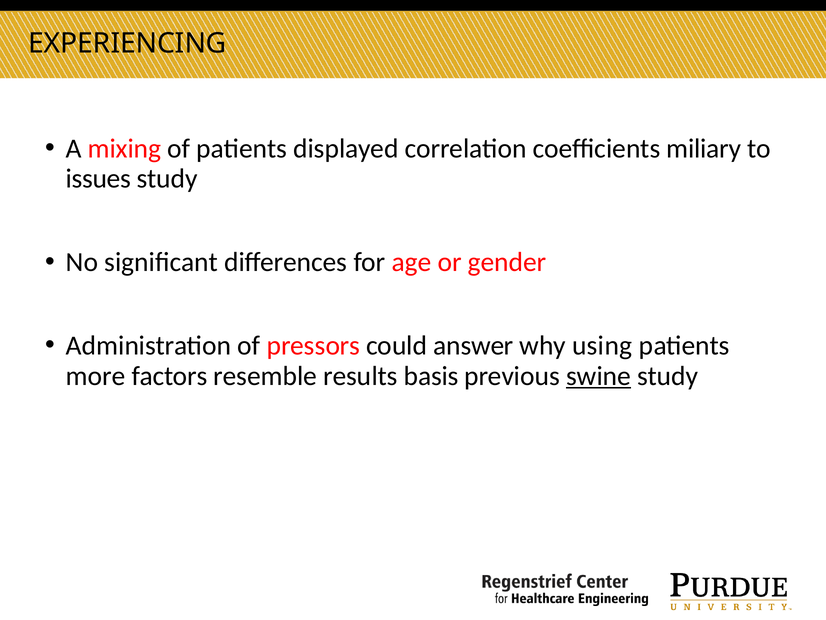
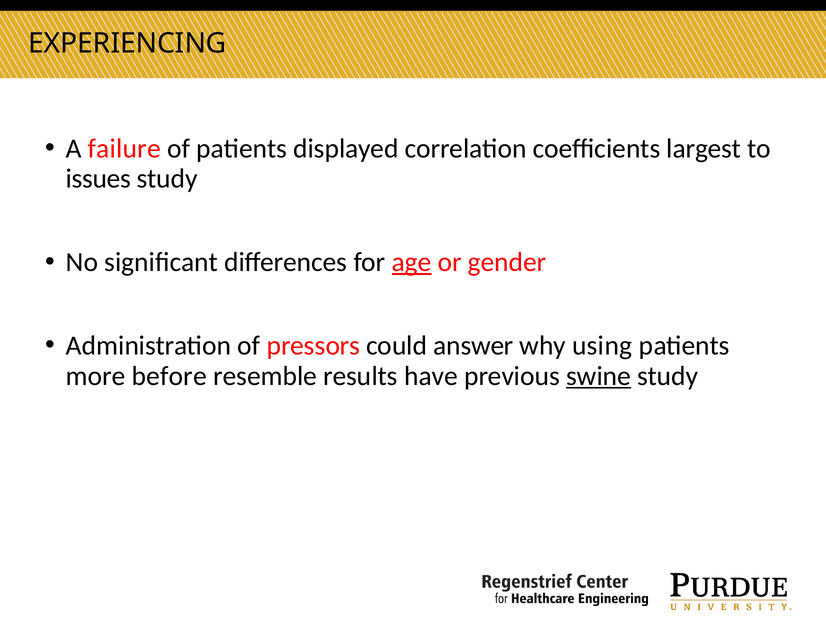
mixing: mixing -> failure
miliary: miliary -> largest
age underline: none -> present
factors: factors -> before
basis: basis -> have
